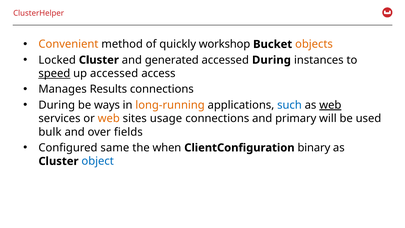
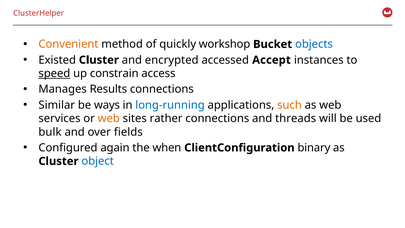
objects colour: orange -> blue
Locked: Locked -> Existed
generated: generated -> encrypted
accessed During: During -> Accept
up accessed: accessed -> constrain
During at (57, 105): During -> Similar
long-running colour: orange -> blue
such colour: blue -> orange
web at (330, 105) underline: present -> none
usage: usage -> rather
primary: primary -> threads
same: same -> again
